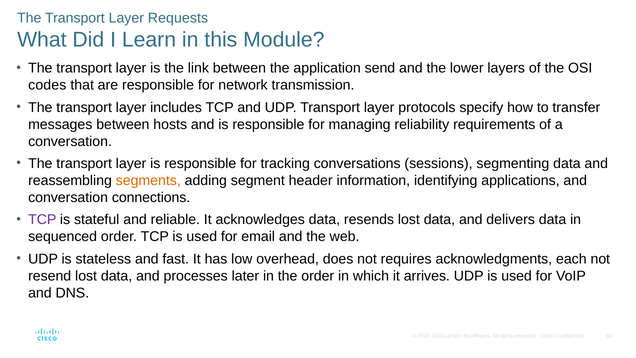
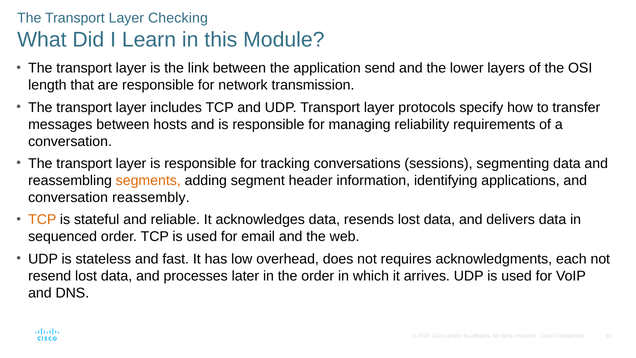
Requests: Requests -> Checking
codes: codes -> length
connections: connections -> reassembly
TCP at (42, 220) colour: purple -> orange
